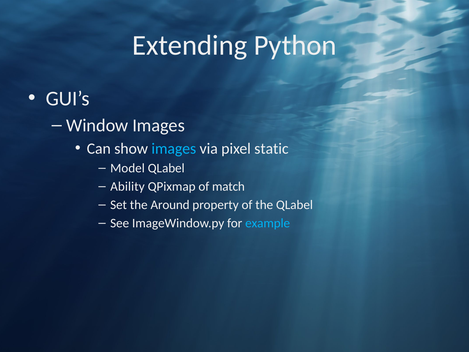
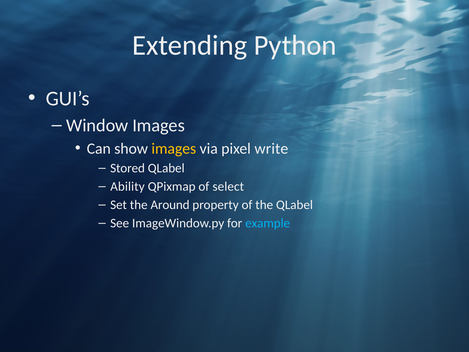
images at (174, 149) colour: light blue -> yellow
static: static -> write
Model: Model -> Stored
match: match -> select
